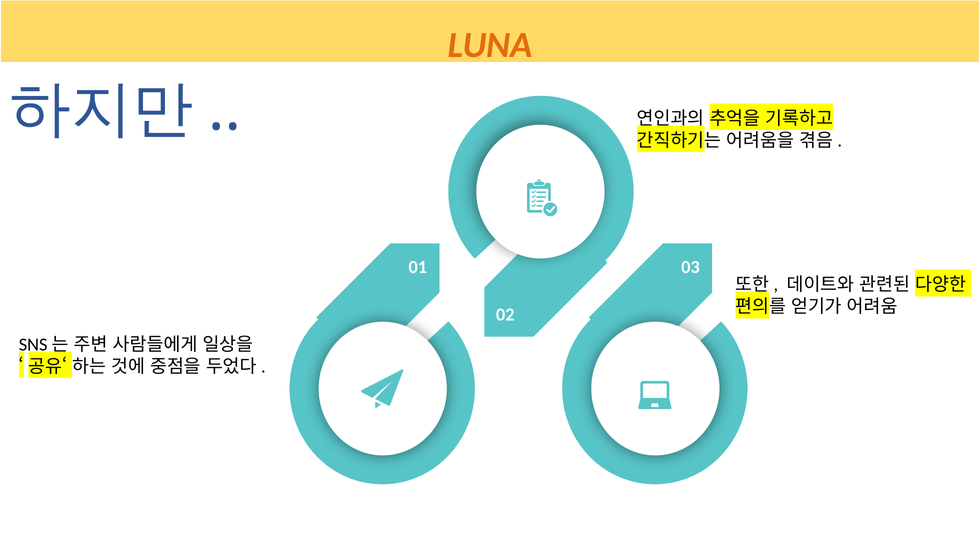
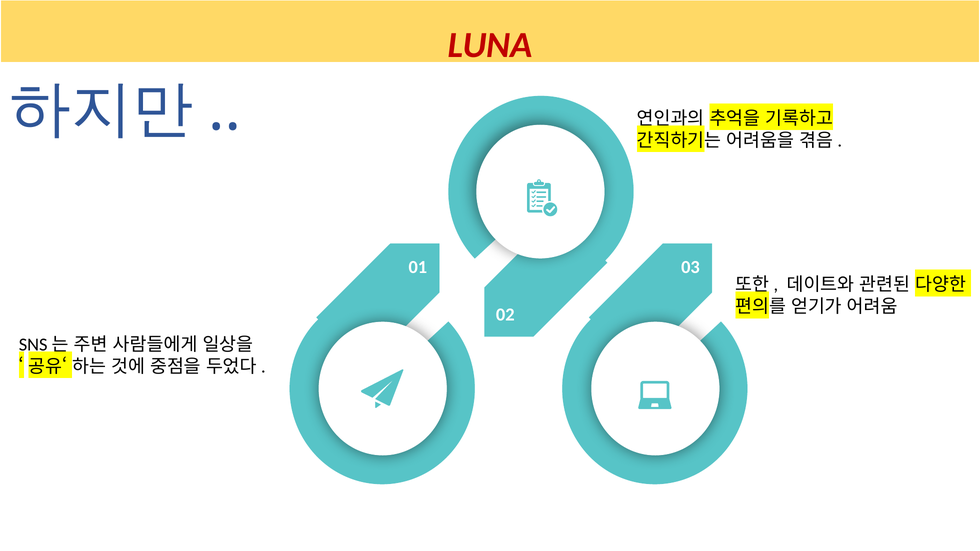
LUNA colour: orange -> red
